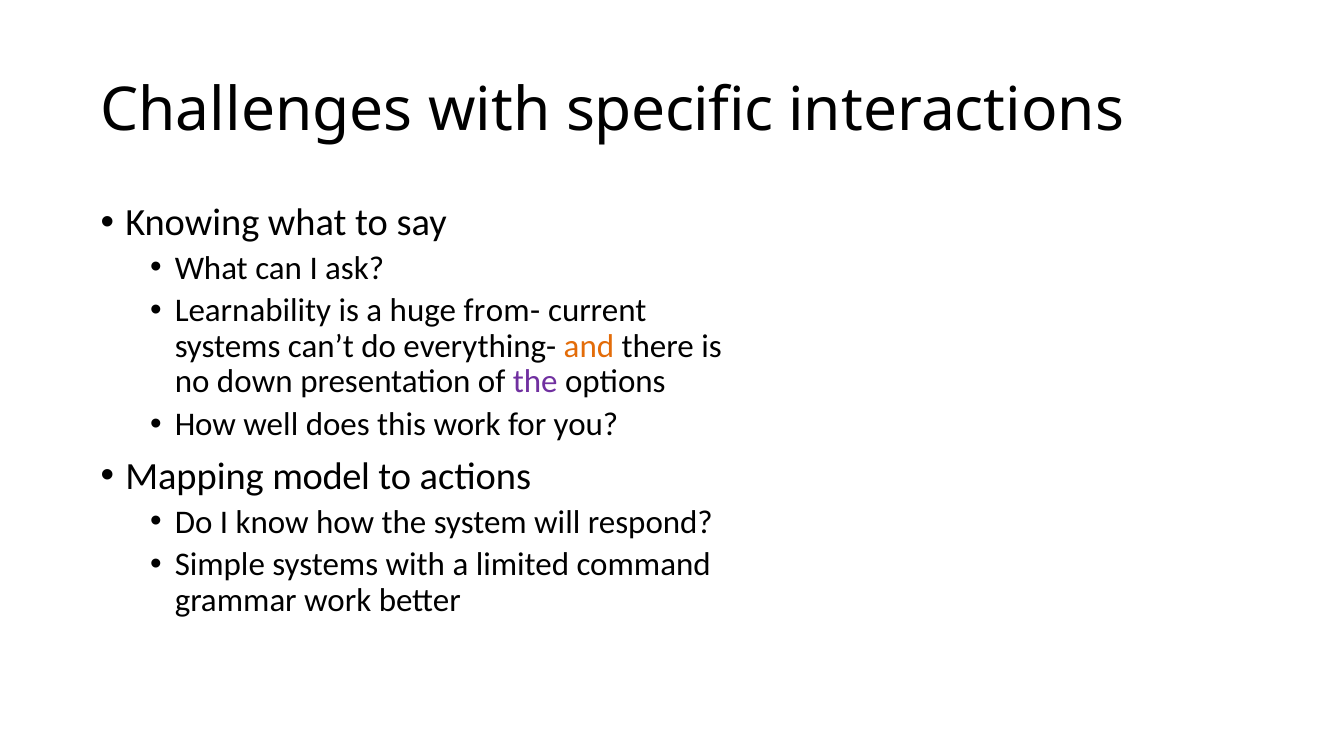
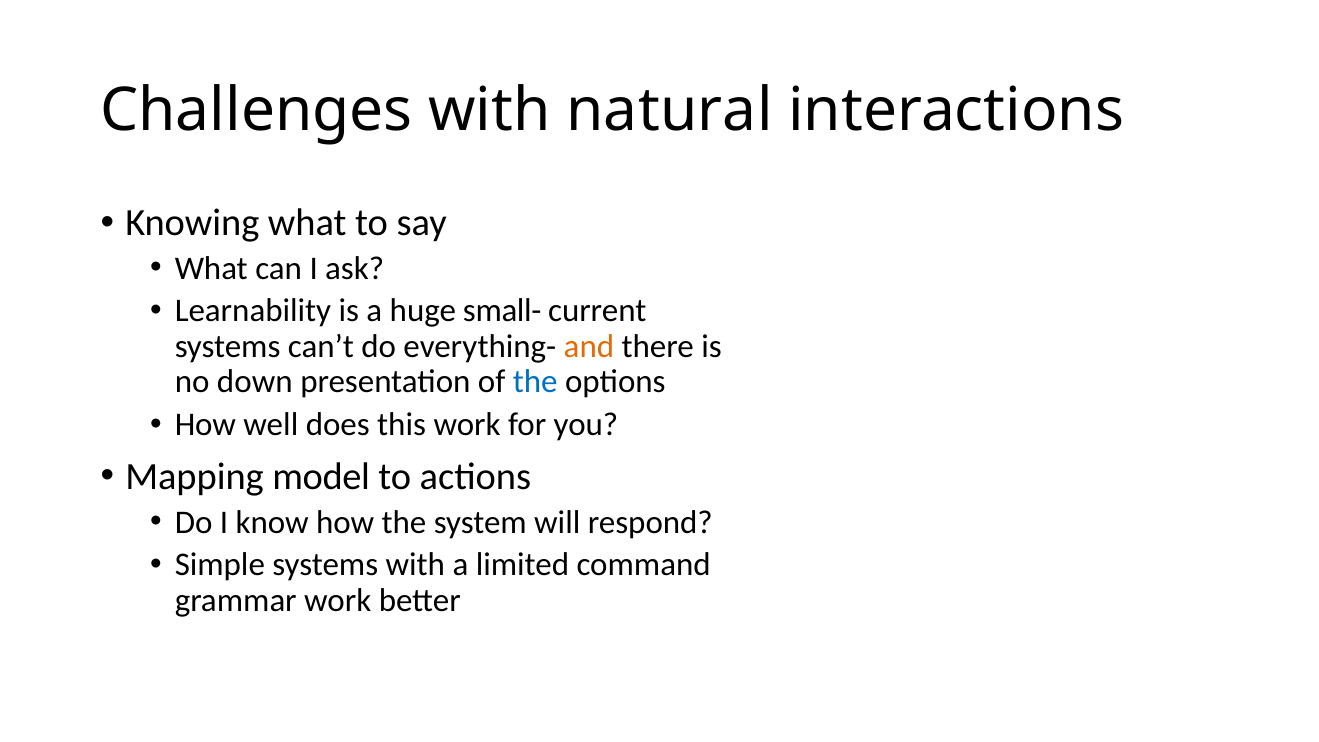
specific: specific -> natural
from-: from- -> small-
the at (535, 382) colour: purple -> blue
